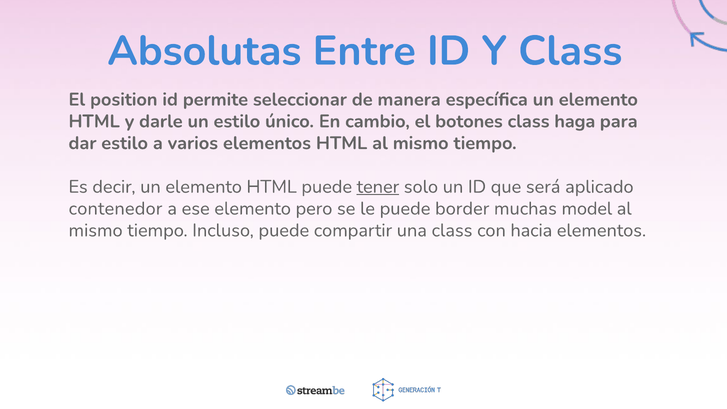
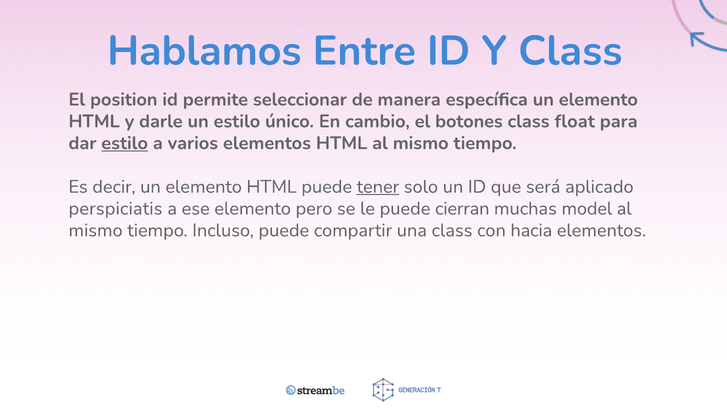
Absolutas: Absolutas -> Hablamos
haga: haga -> float
estilo at (125, 143) underline: none -> present
contenedor: contenedor -> perspiciatis
border: border -> cierran
